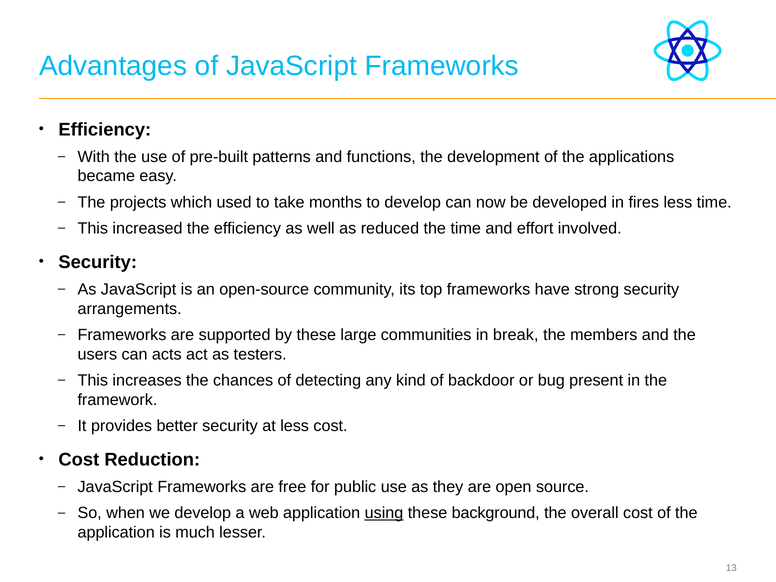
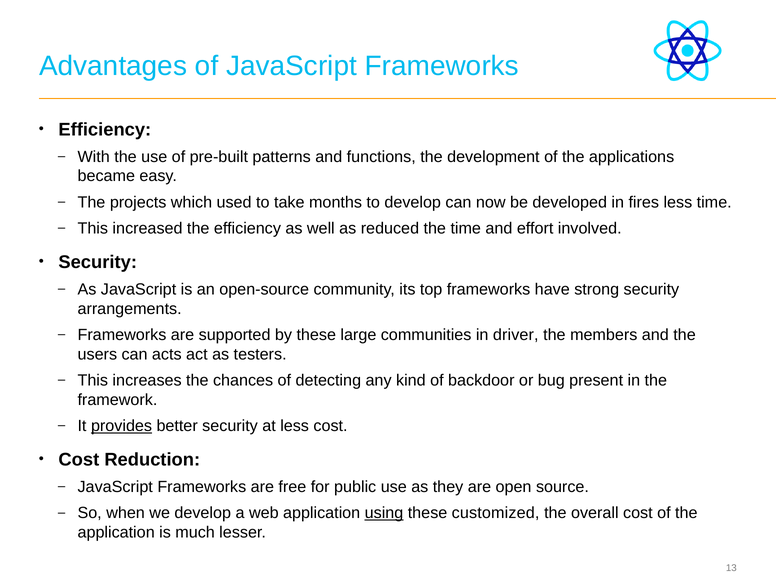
break: break -> driver
provides underline: none -> present
background: background -> customized
